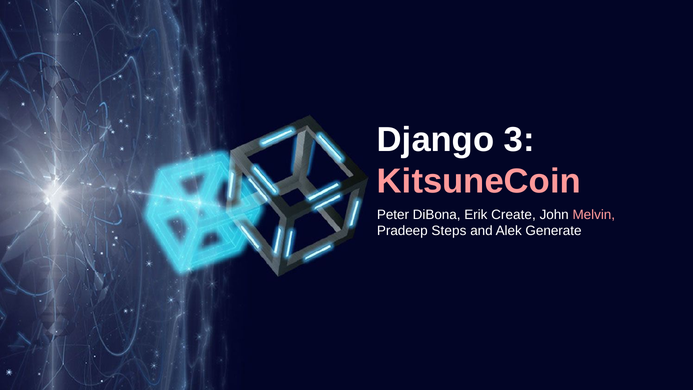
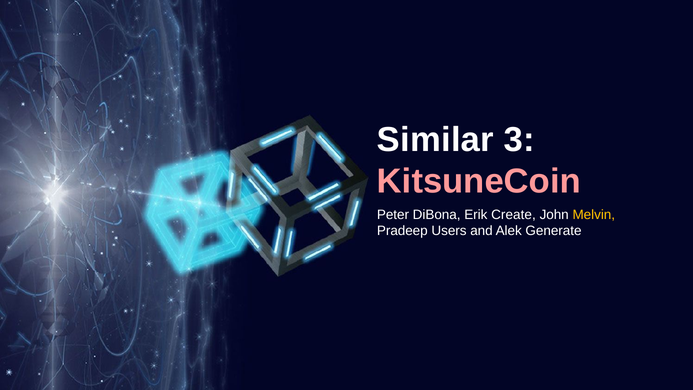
Django: Django -> Similar
Melvin colour: pink -> yellow
Steps: Steps -> Users
